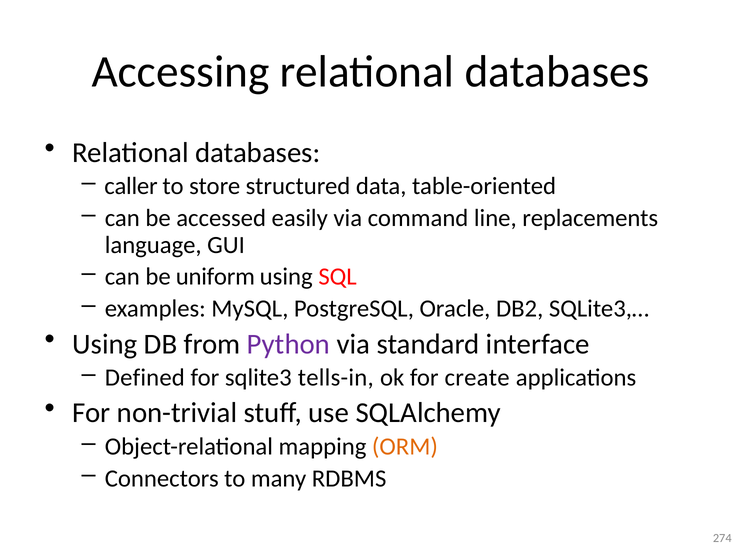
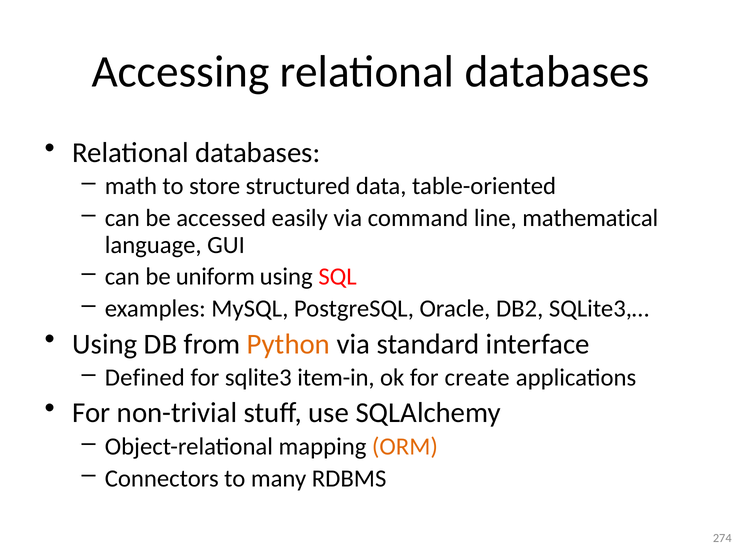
caller: caller -> math
replacements: replacements -> mathematical
Python colour: purple -> orange
tells-in: tells-in -> item-in
